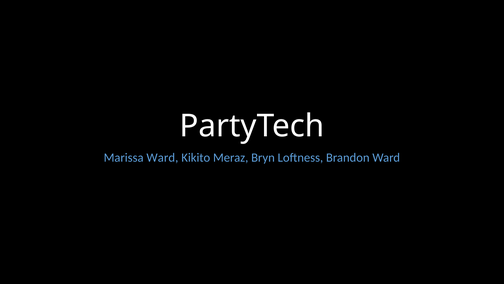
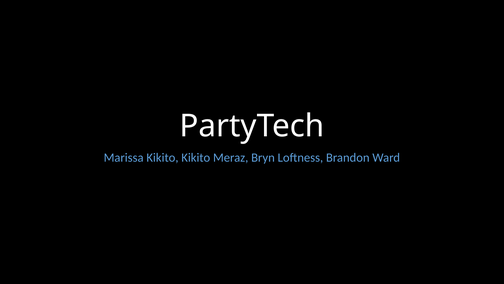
Marissa Ward: Ward -> Kikito
